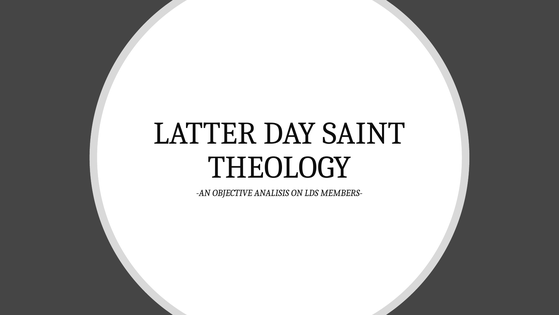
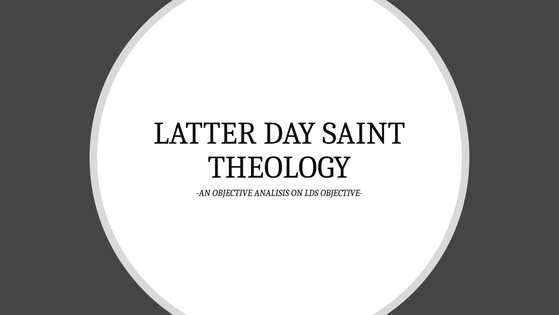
MEMBERS-: MEMBERS- -> OBJECTIVE-
